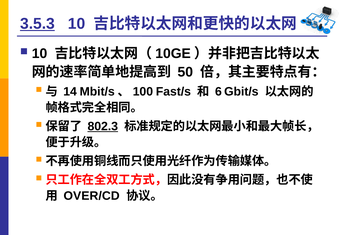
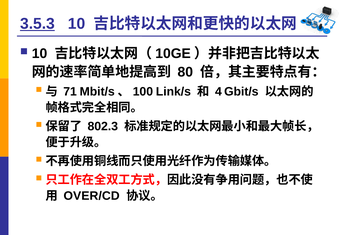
50: 50 -> 80
14: 14 -> 71
Fast/s: Fast/s -> Link/s
6: 6 -> 4
802.3 underline: present -> none
